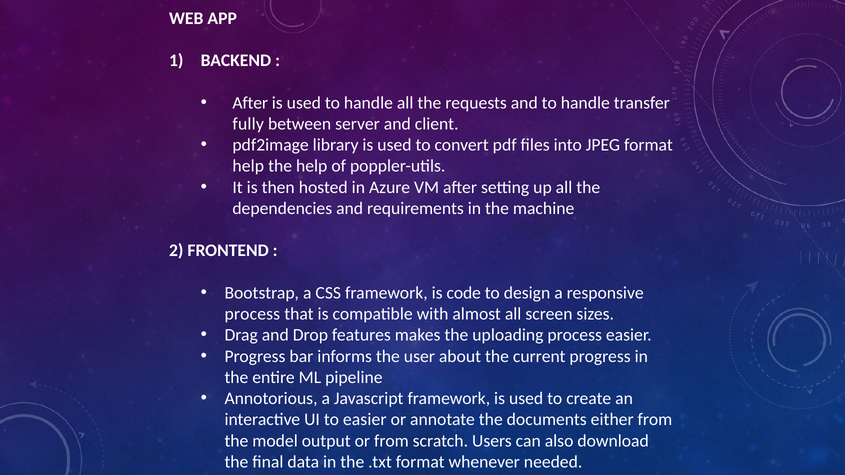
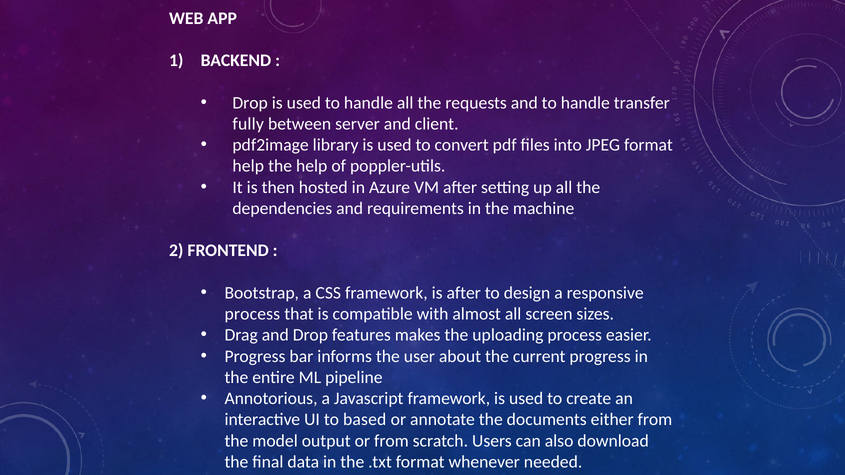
After at (250, 103): After -> Drop
is code: code -> after
to easier: easier -> based
